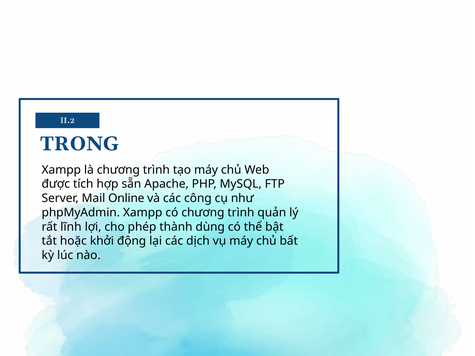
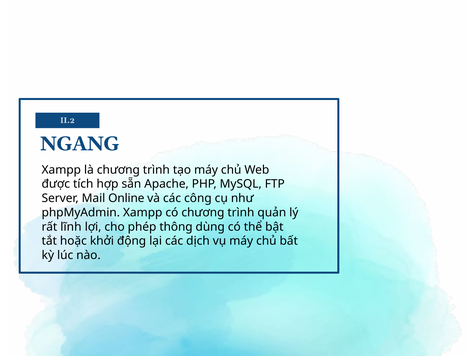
TRONG: TRONG -> NGANG
thành: thành -> thông
